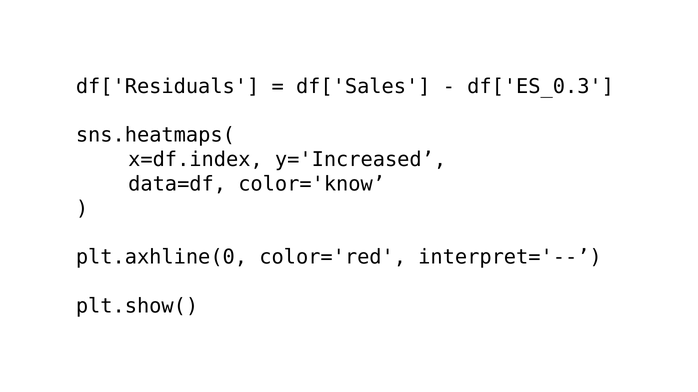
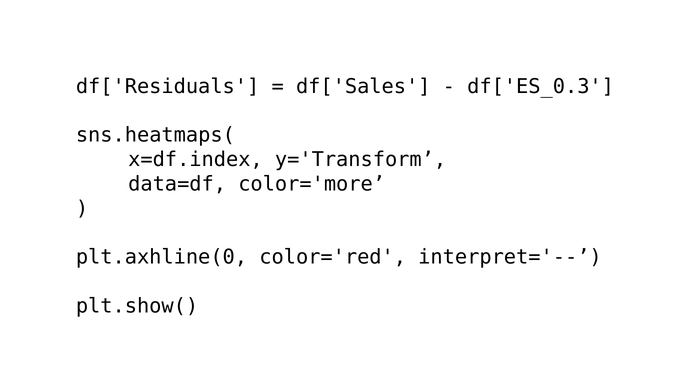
y='Increased: y='Increased -> y='Transform
color='know: color='know -> color='more
